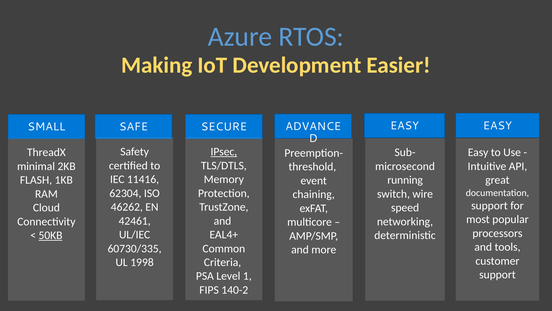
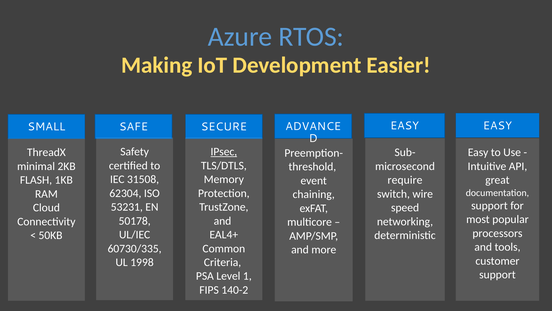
11416: 11416 -> 31508
running: running -> require
46262: 46262 -> 53231
42461: 42461 -> 50178
50KB underline: present -> none
